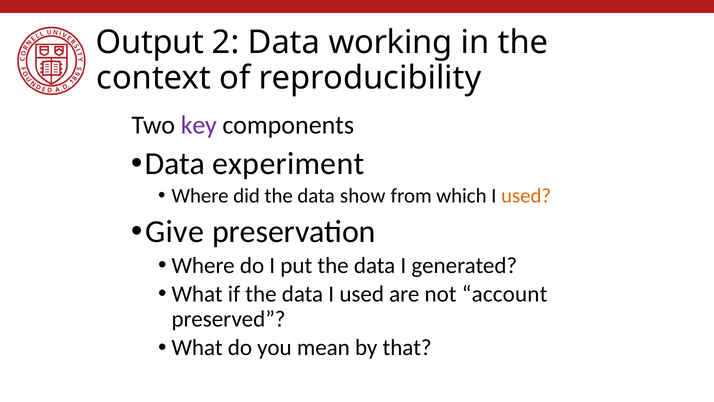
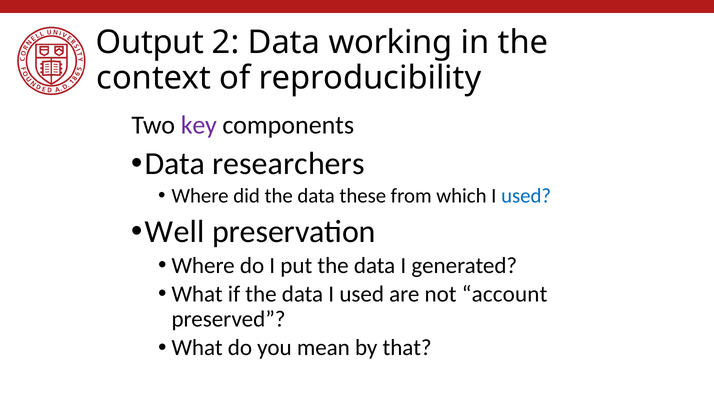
experiment: experiment -> researchers
show: show -> these
used at (526, 196) colour: orange -> blue
Give: Give -> Well
